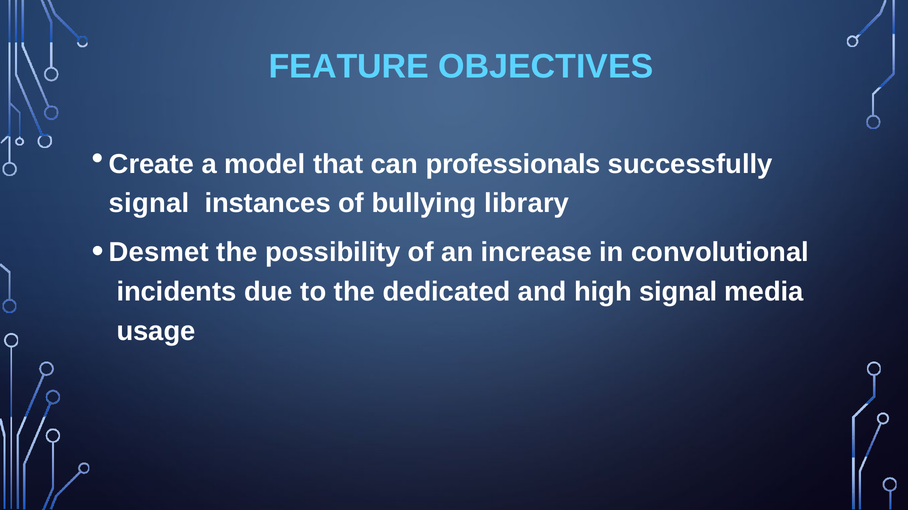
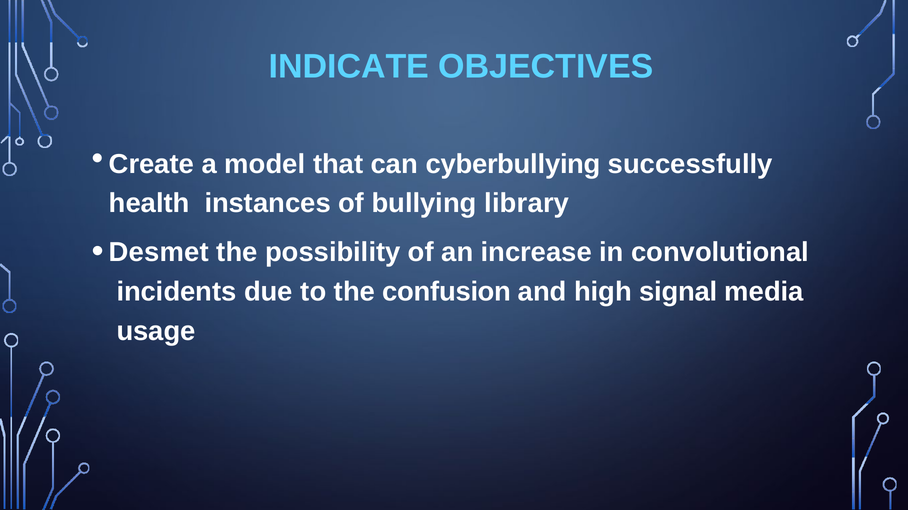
FEATURE: FEATURE -> INDICATE
professionals: professionals -> cyberbullying
signal at (149, 204): signal -> health
dedicated: dedicated -> confusion
